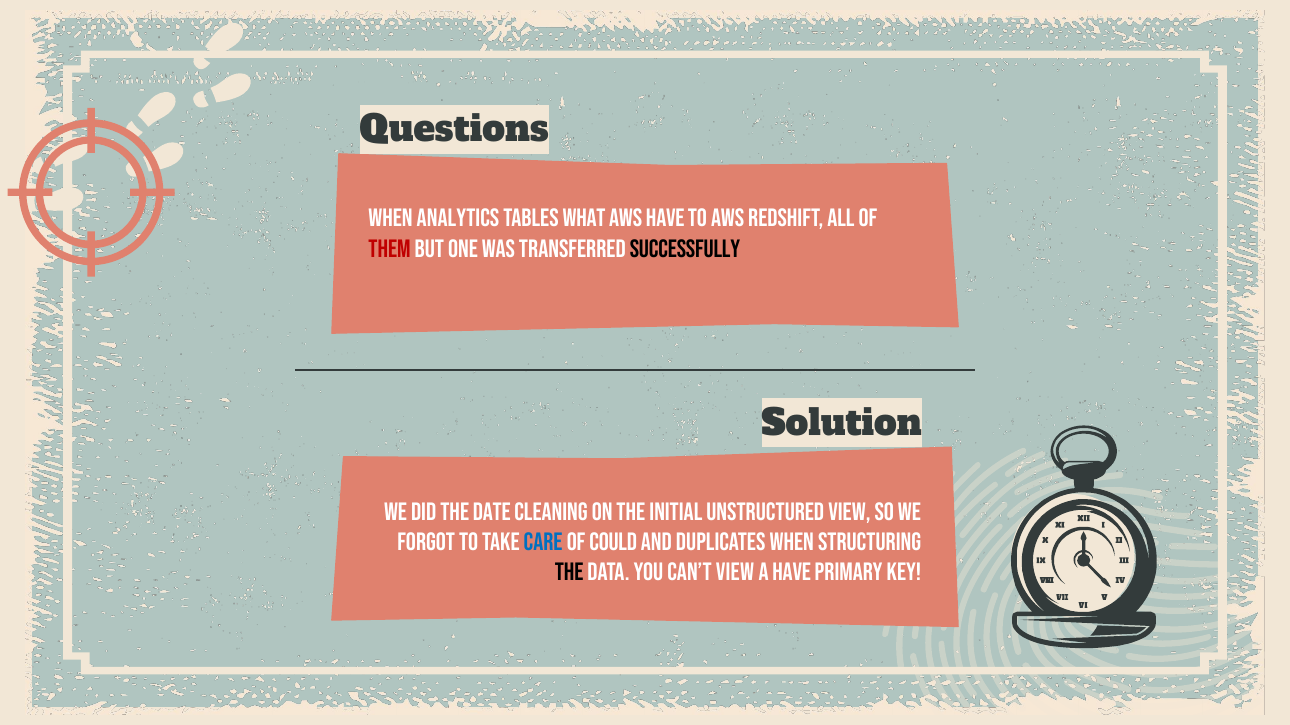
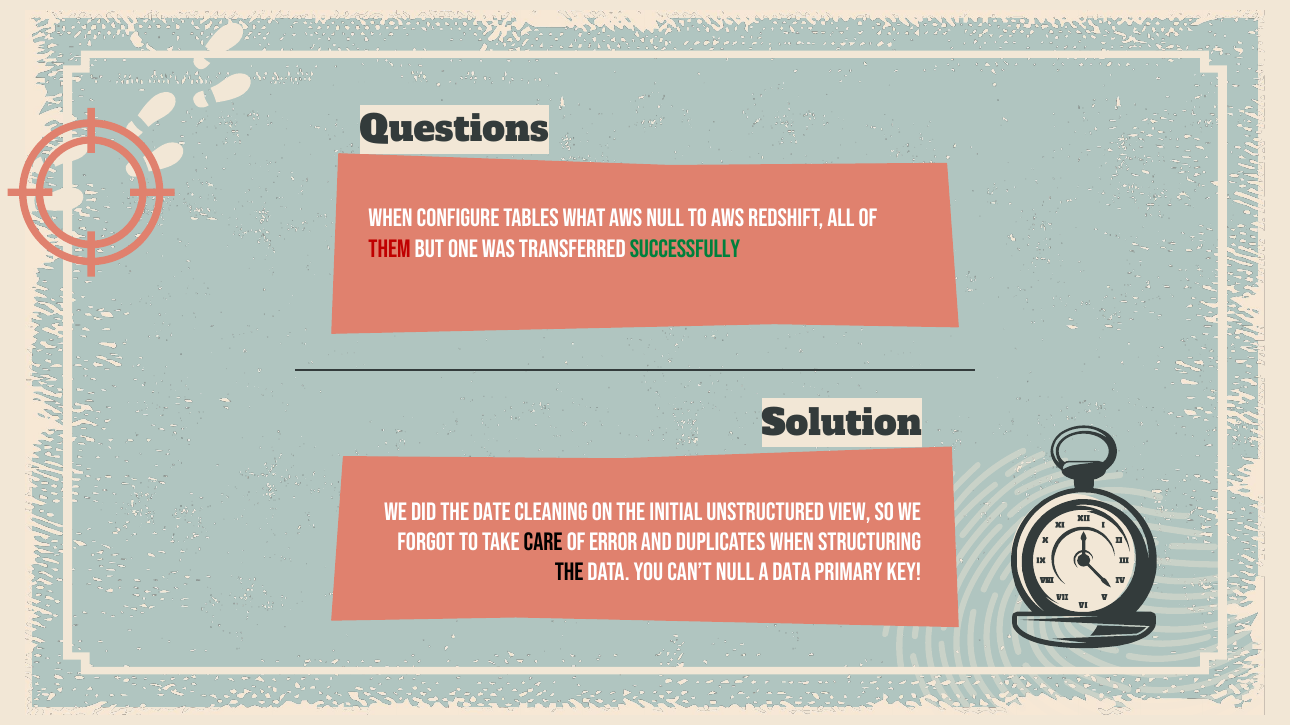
analytics: analytics -> configure
AWS Have: Have -> Null
successfully colour: black -> green
care colour: blue -> black
could: could -> error
can’t view: view -> null
a have: have -> data
